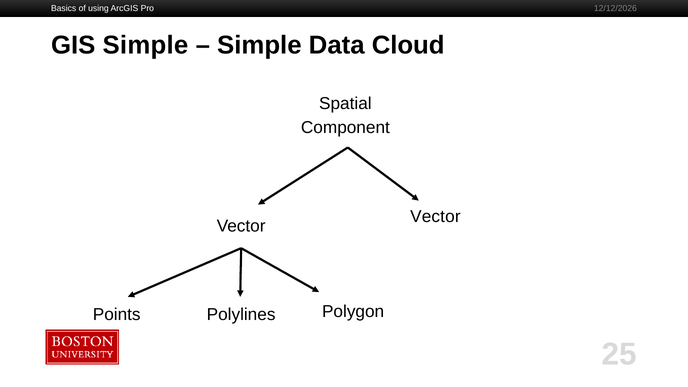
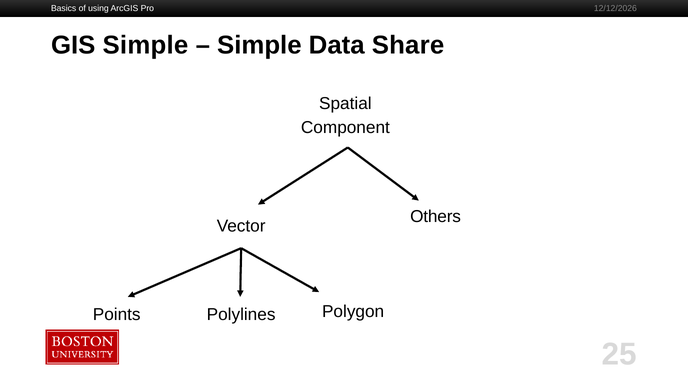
Cloud: Cloud -> Share
Vector at (435, 217): Vector -> Others
